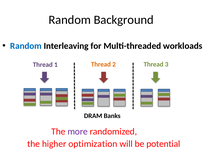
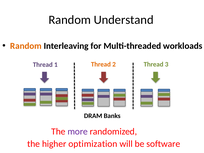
Background: Background -> Understand
Random at (26, 46) colour: blue -> orange
potential: potential -> software
